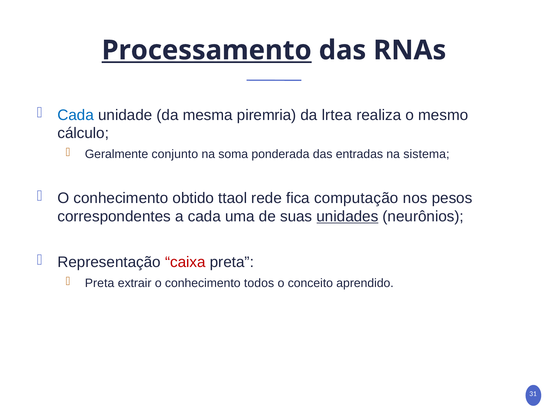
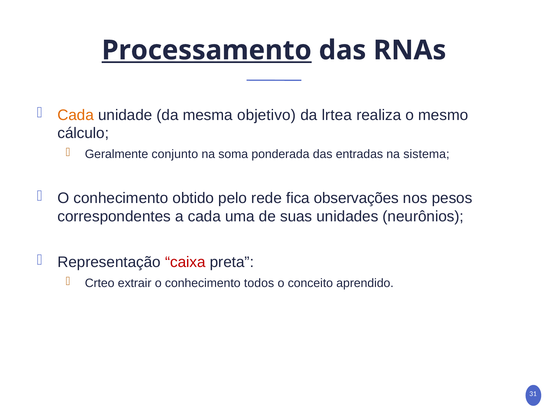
Cada at (76, 115) colour: blue -> orange
piremria: piremria -> objetivo
ttaol: ttaol -> pelo
computação: computação -> observações
unidades underline: present -> none
Preta at (100, 283): Preta -> Crteo
